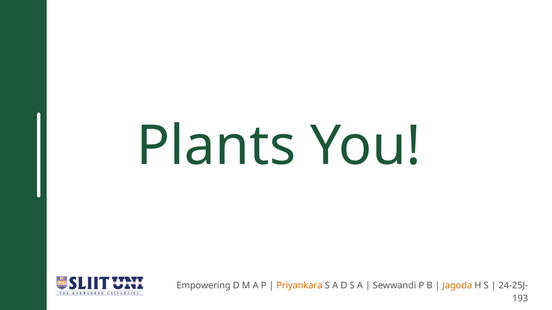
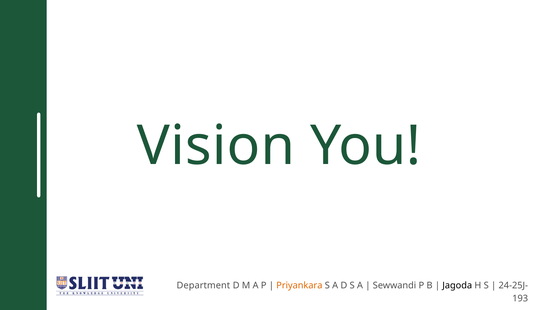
Plants: Plants -> Vision
Empowering: Empowering -> Department
Jagoda colour: orange -> black
